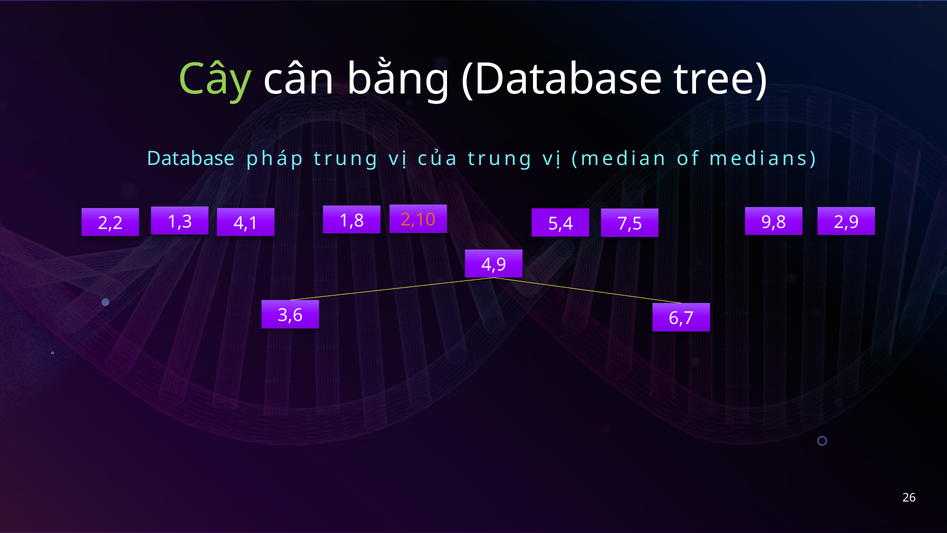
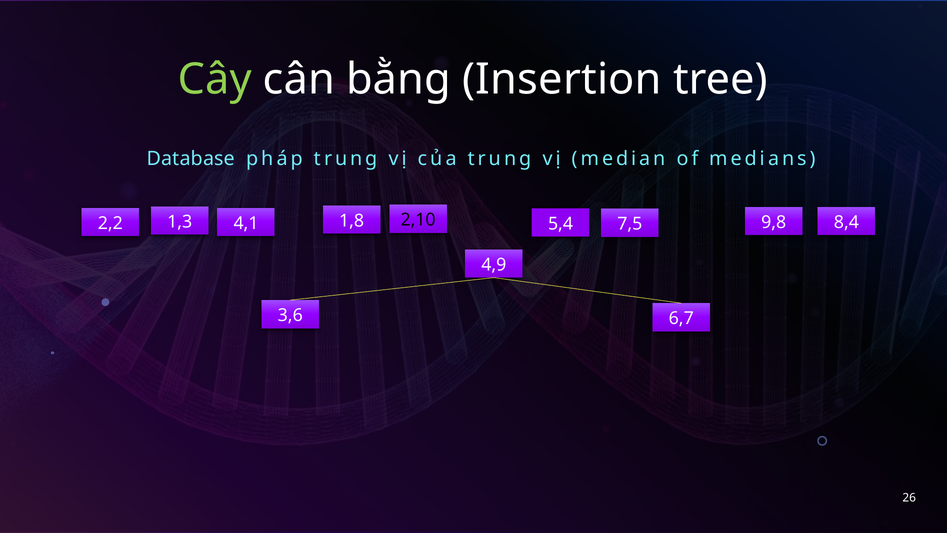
bằng Database: Database -> Insertion
2,10 colour: orange -> black
2,9: 2,9 -> 8,4
